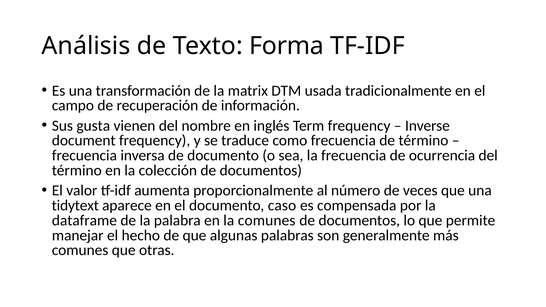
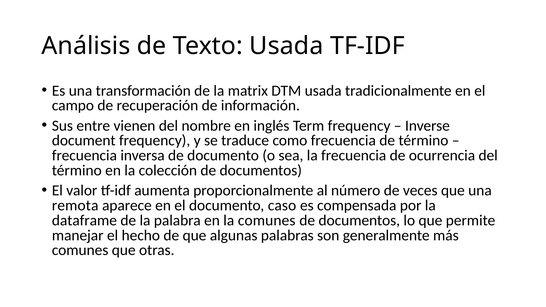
Texto Forma: Forma -> Usada
gusta: gusta -> entre
tidytext: tidytext -> remota
